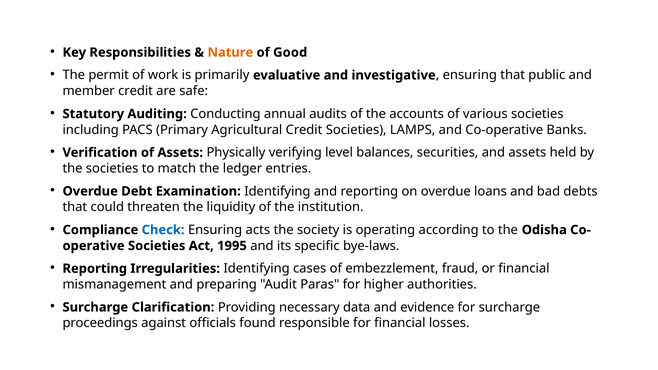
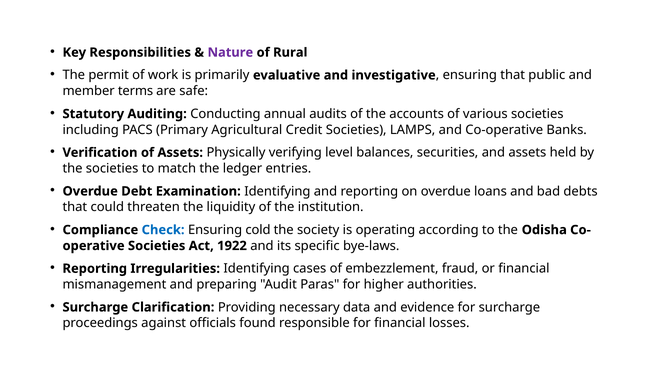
Nature colour: orange -> purple
Good: Good -> Rural
member credit: credit -> terms
acts: acts -> cold
1995: 1995 -> 1922
